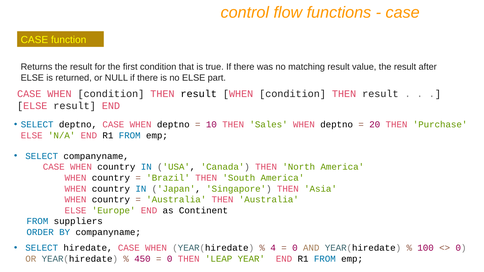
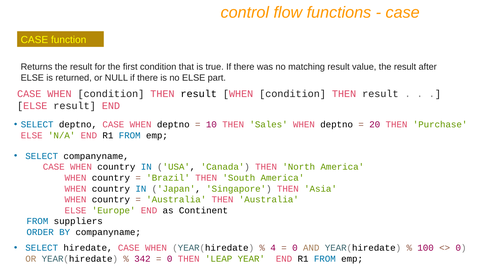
450: 450 -> 342
